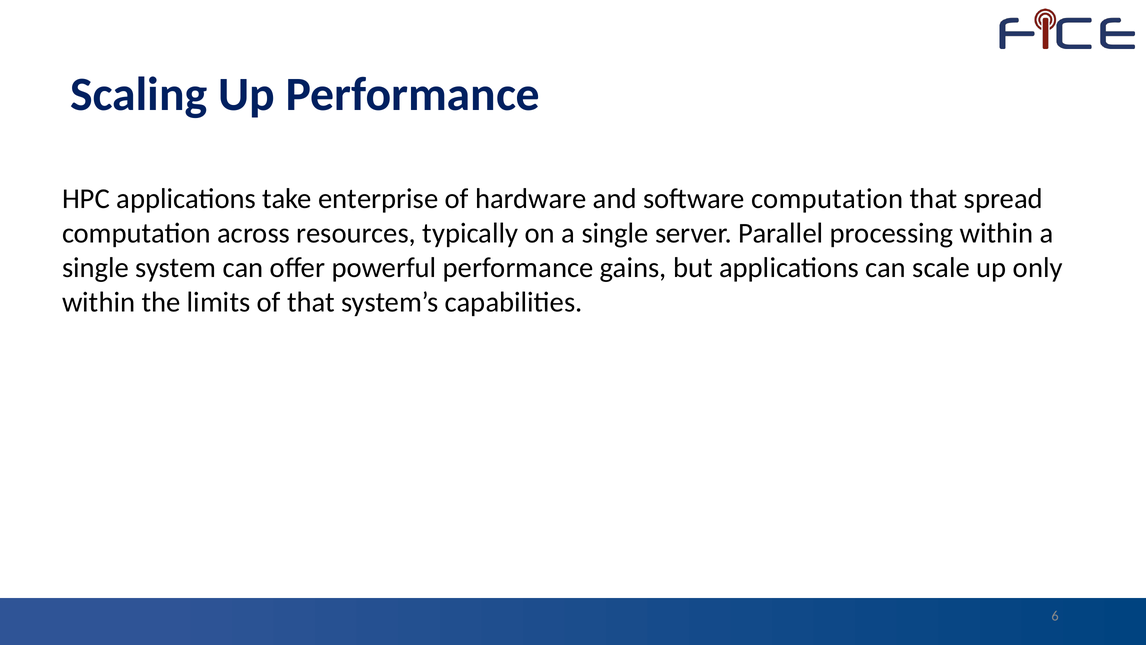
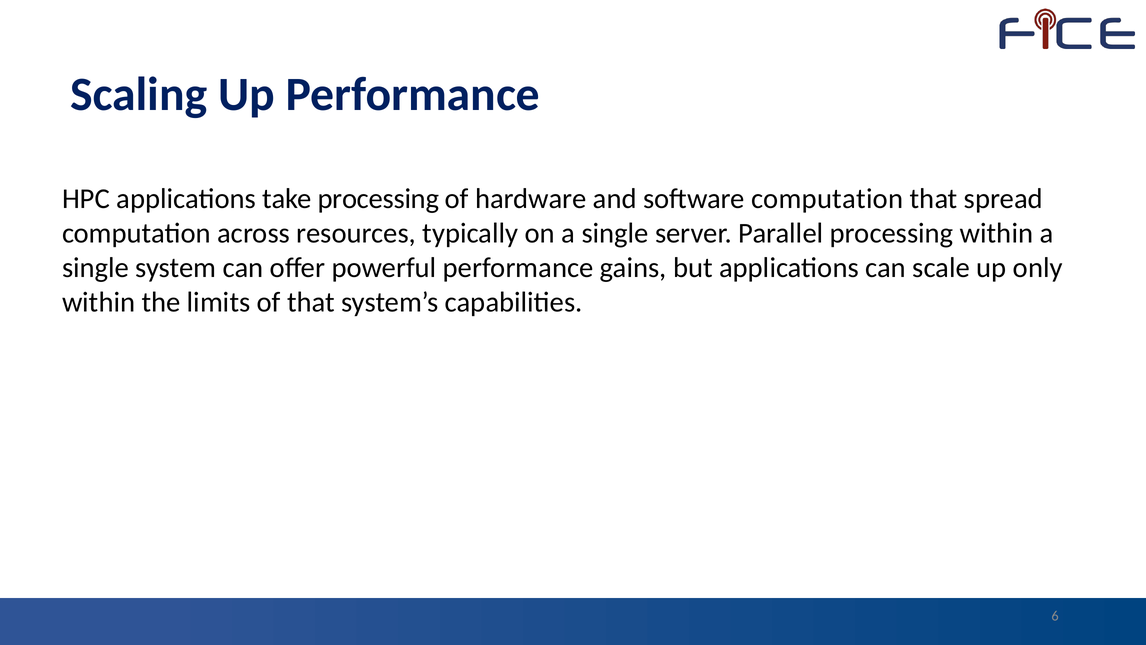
take enterprise: enterprise -> processing
